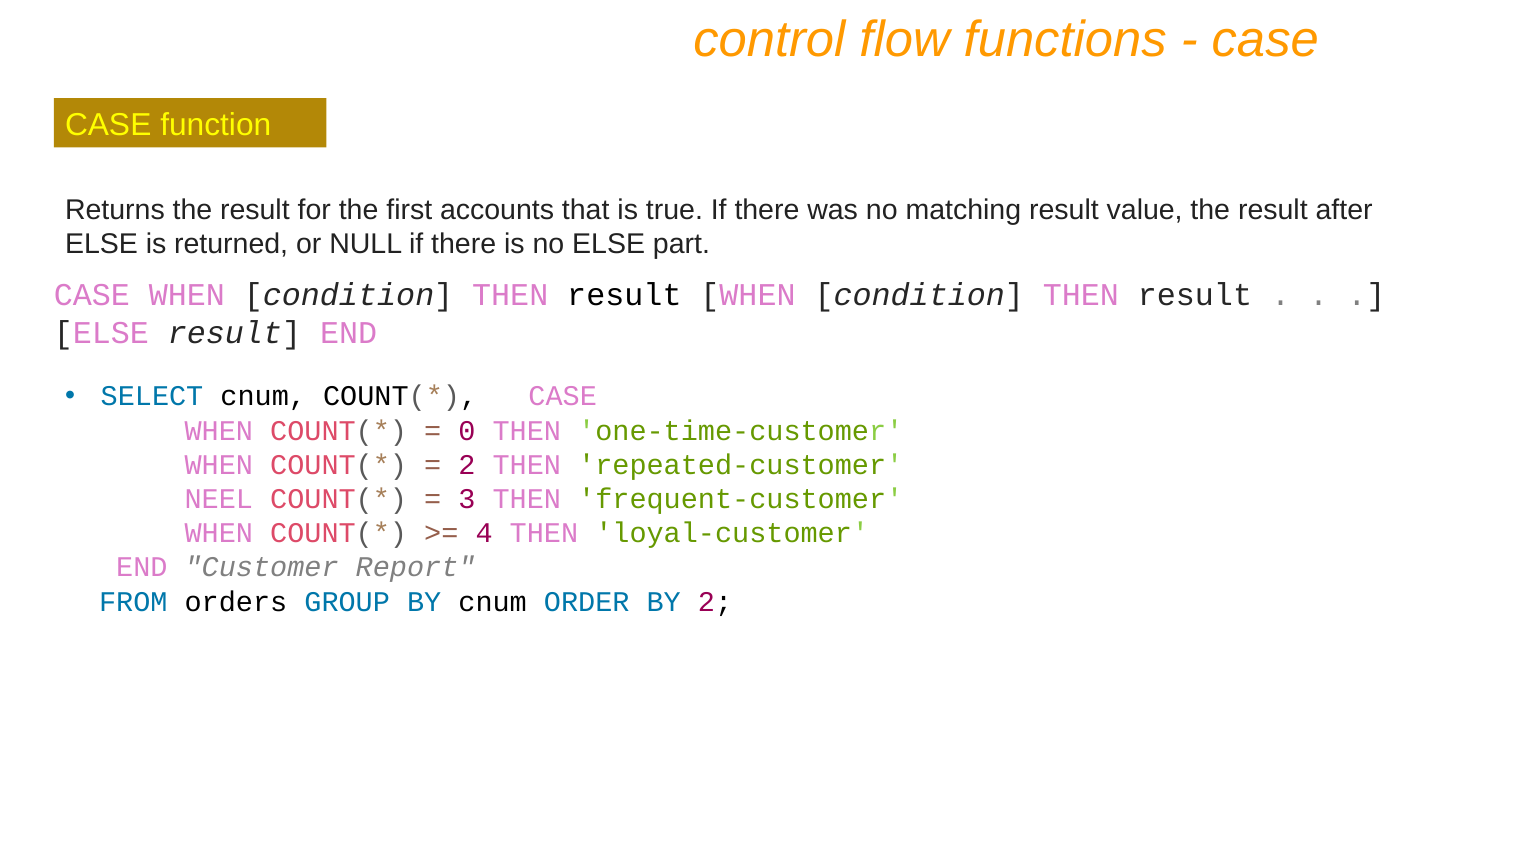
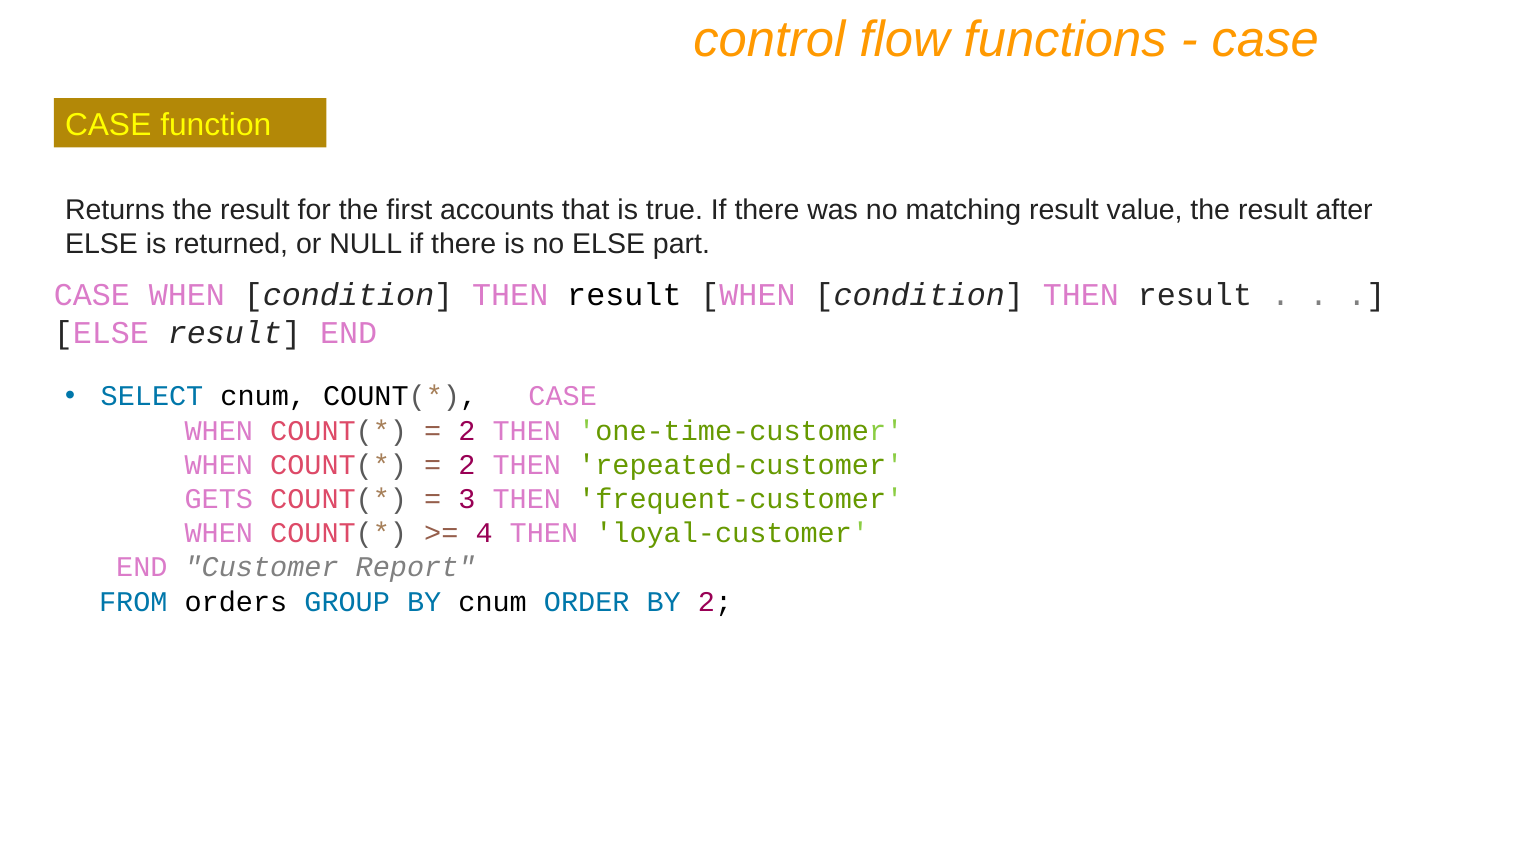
0 at (467, 431): 0 -> 2
NEEL: NEEL -> GETS
